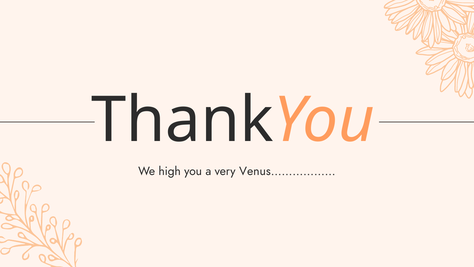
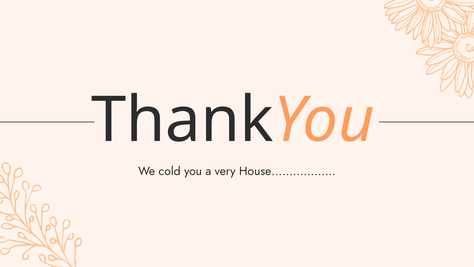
high: high -> cold
Venus………………: Venus……………… -> House………………
